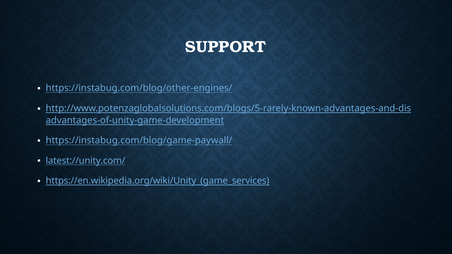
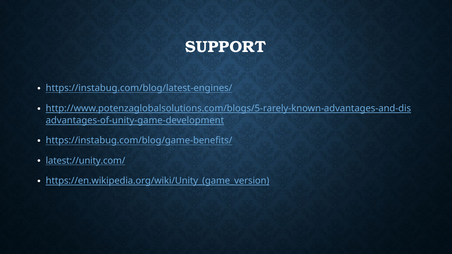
https://instabug.com/blog/other-engines/: https://instabug.com/blog/other-engines/ -> https://instabug.com/blog/latest-engines/
https://instabug.com/blog/game-paywall/: https://instabug.com/blog/game-paywall/ -> https://instabug.com/blog/game-benefits/
https://en.wikipedia.org/wiki/Unity_(game_services: https://en.wikipedia.org/wiki/Unity_(game_services -> https://en.wikipedia.org/wiki/Unity_(game_version
